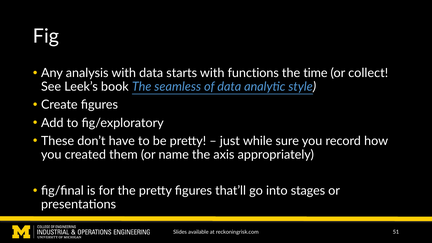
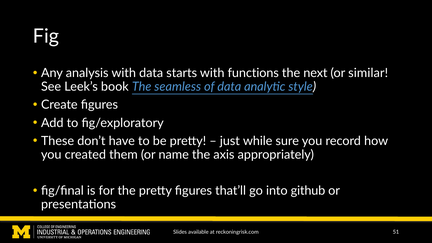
time: time -> next
collect: collect -> similar
stages: stages -> github
